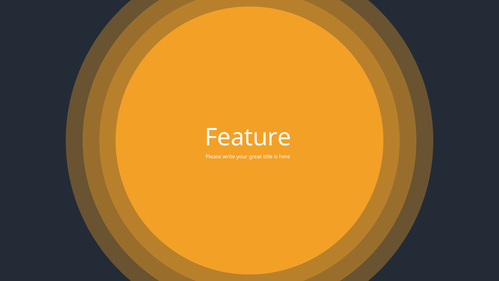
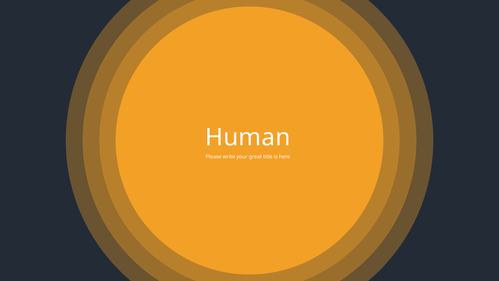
Feature: Feature -> Human
